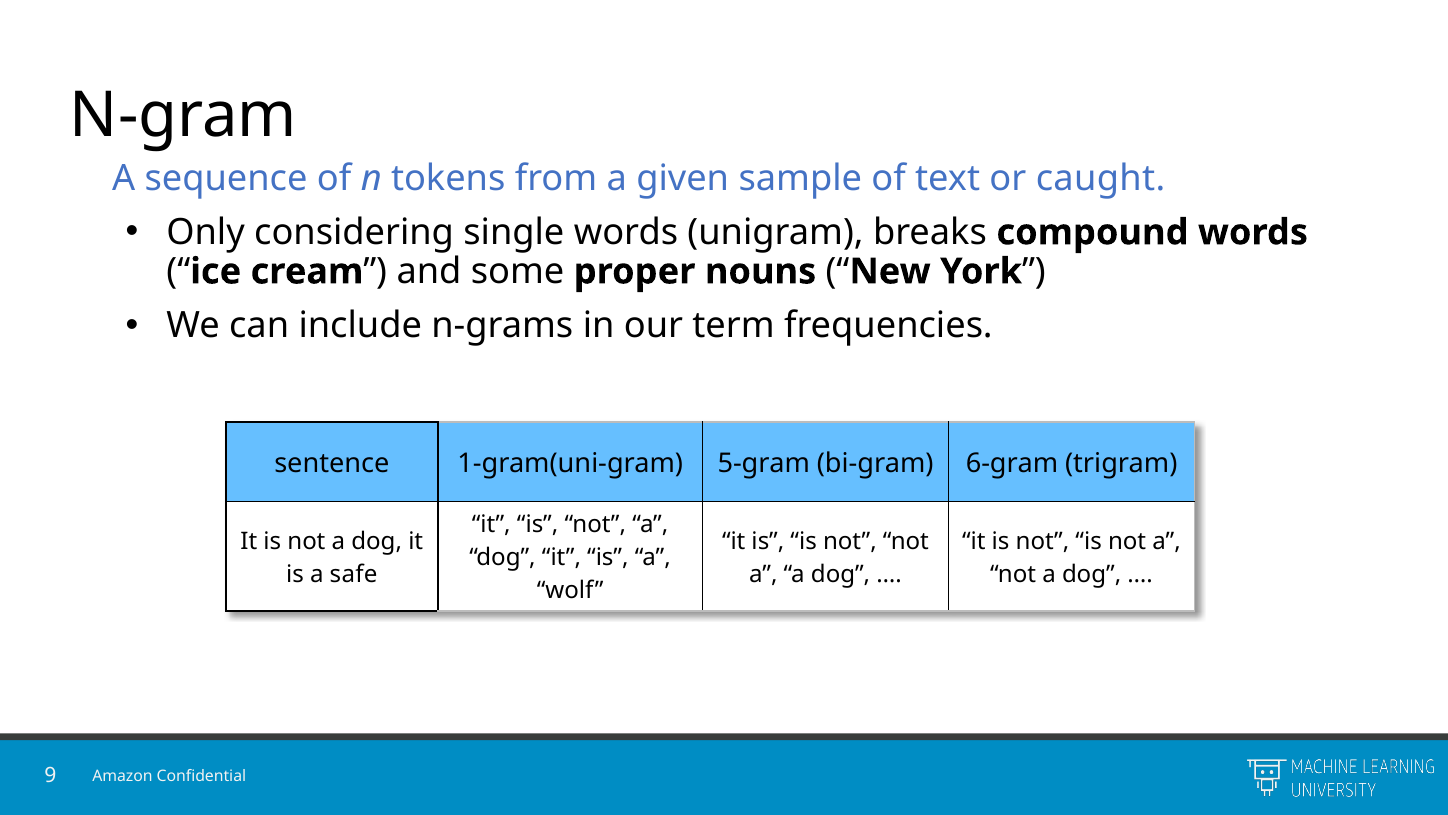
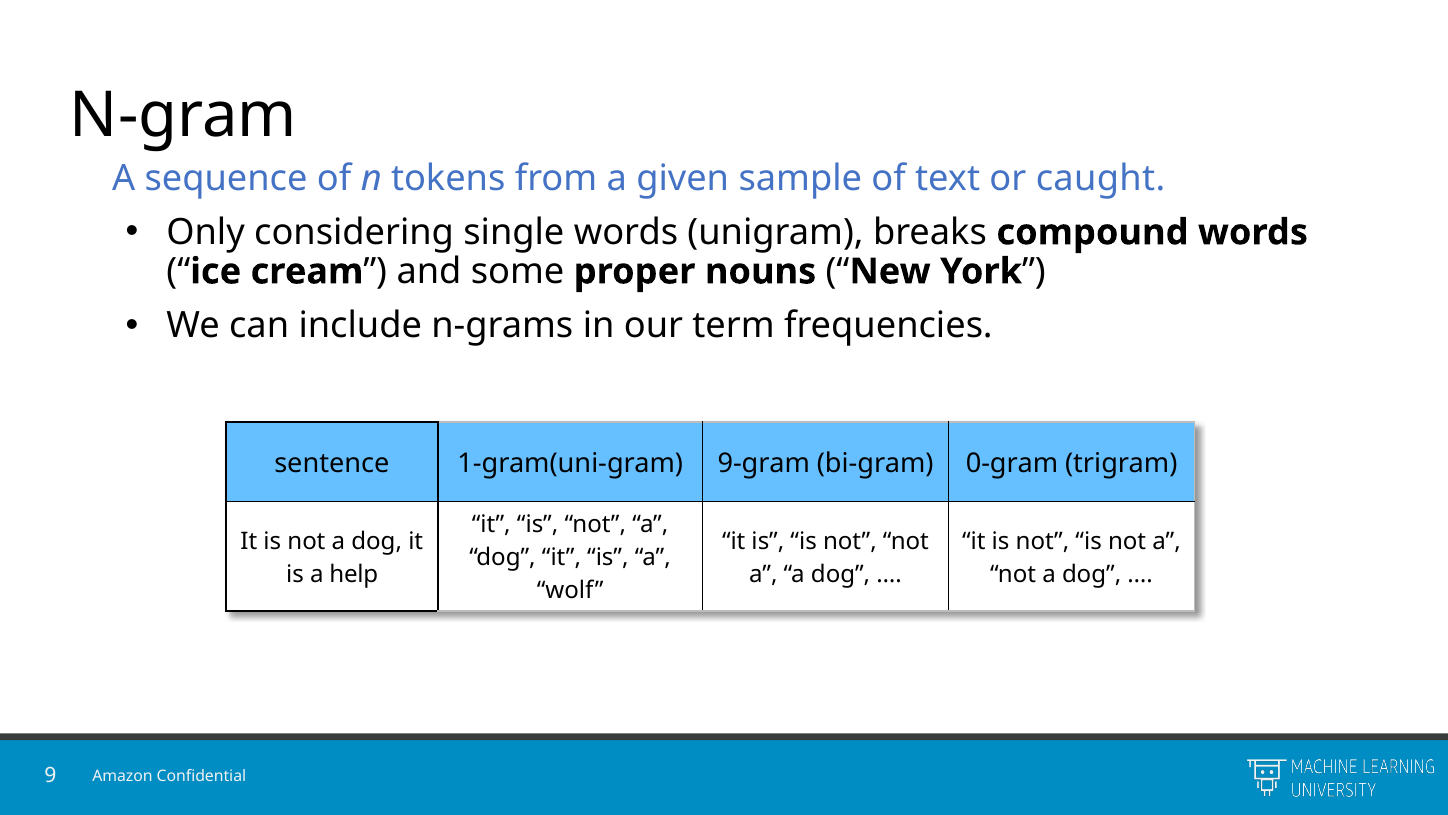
5-gram: 5-gram -> 9-gram
6-gram: 6-gram -> 0-gram
safe: safe -> help
